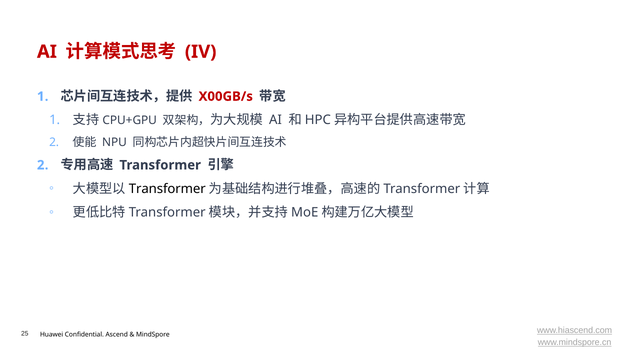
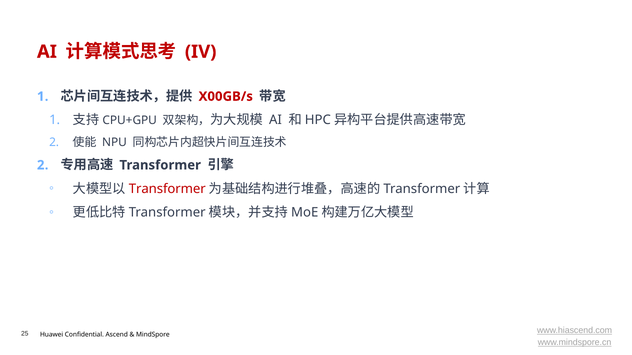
Transformer at (167, 189) colour: black -> red
